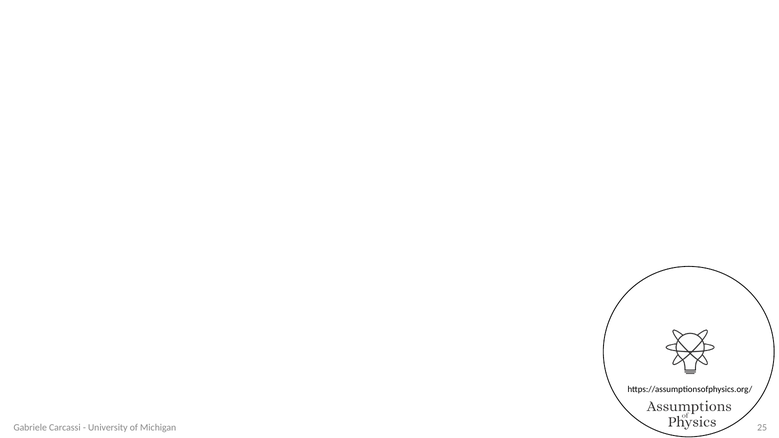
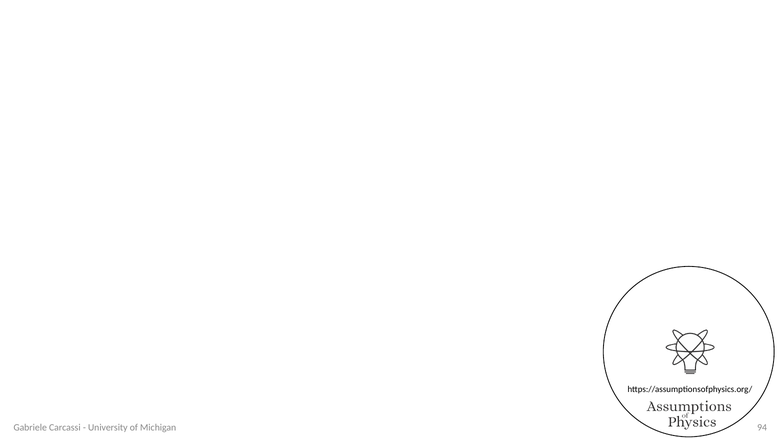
25: 25 -> 94
